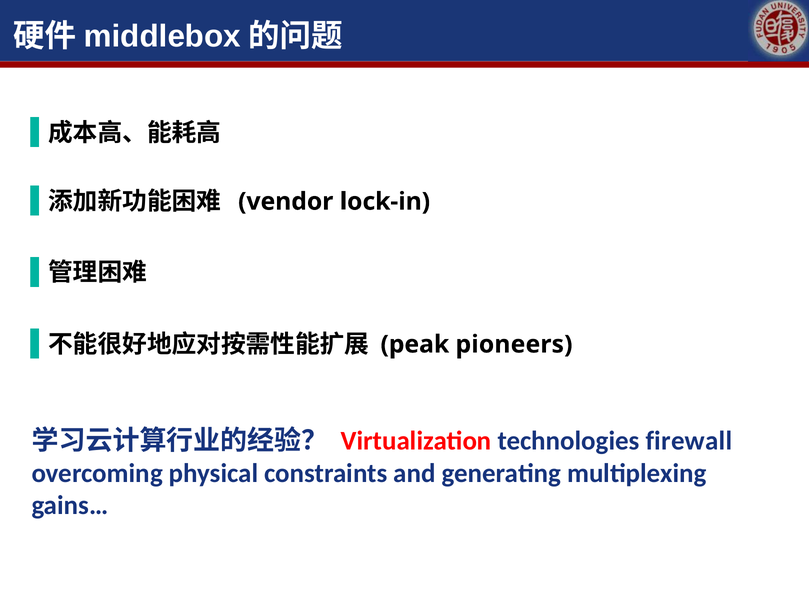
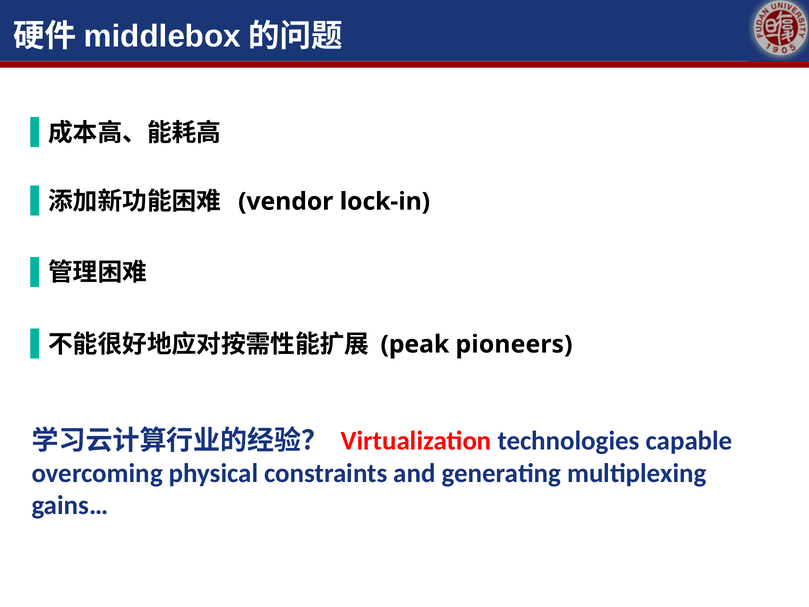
firewall: firewall -> capable
